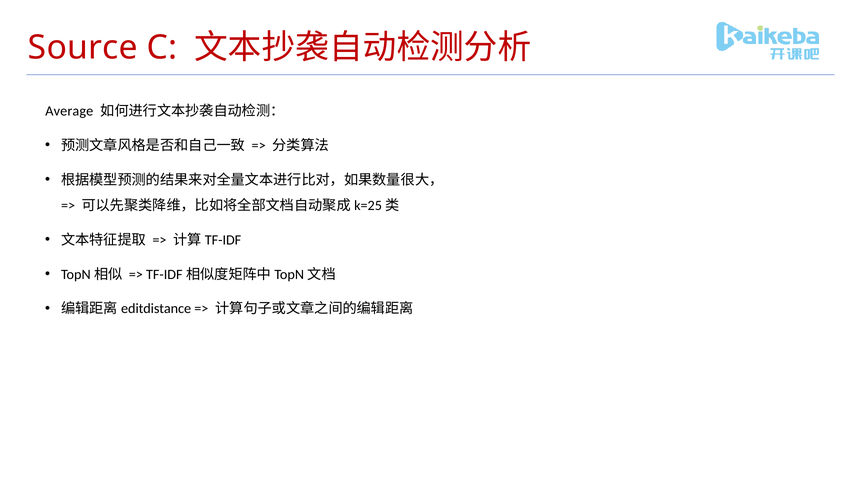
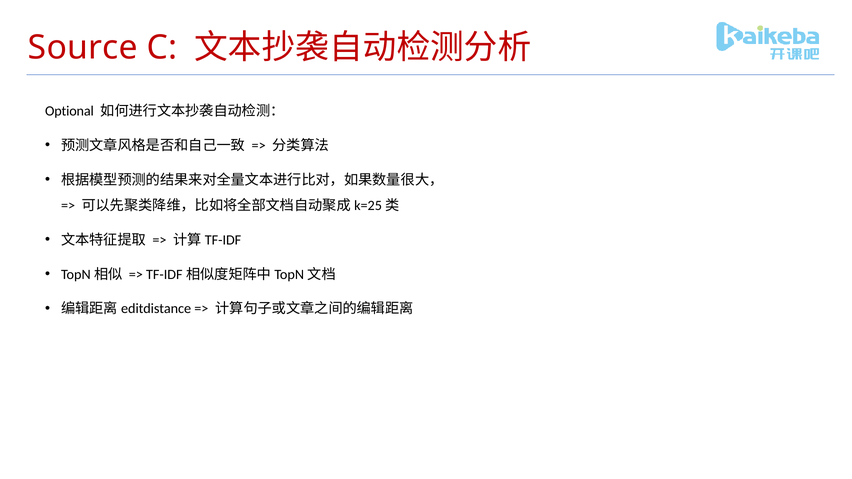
Average: Average -> Optional
